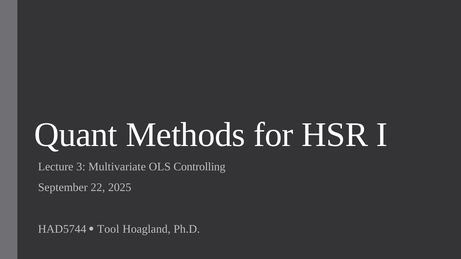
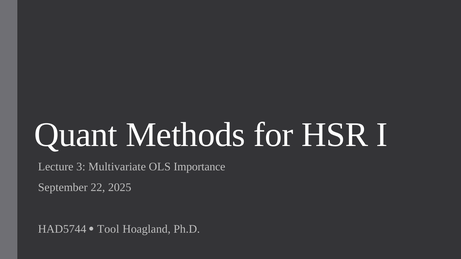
Controlling: Controlling -> Importance
